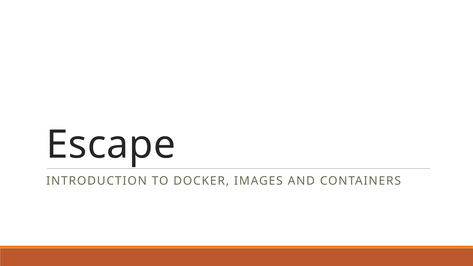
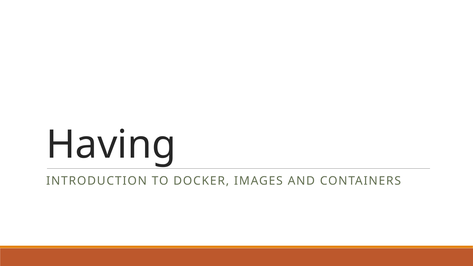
Escape: Escape -> Having
